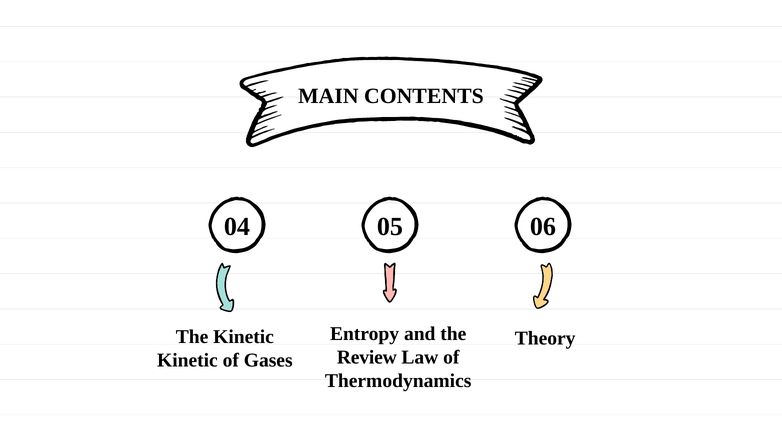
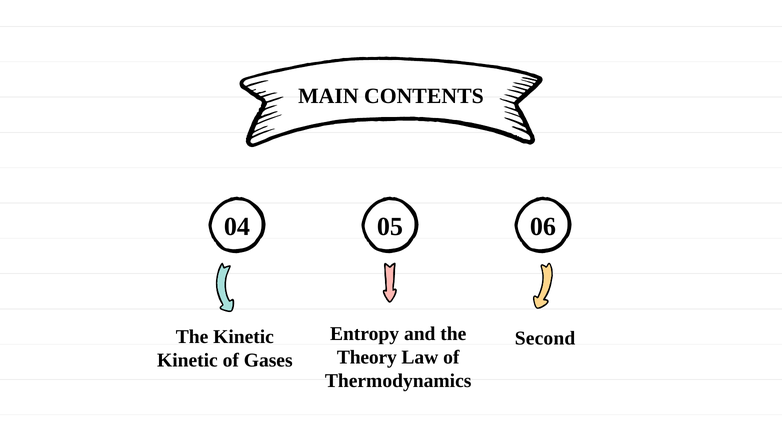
Theory: Theory -> Second
Review: Review -> Theory
